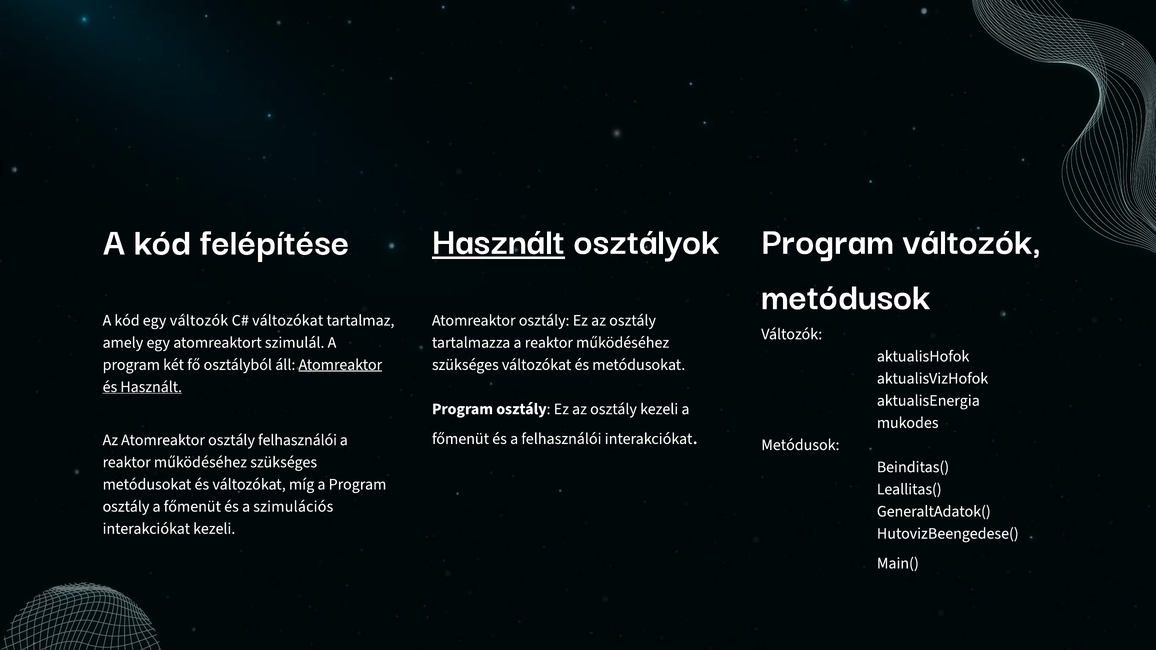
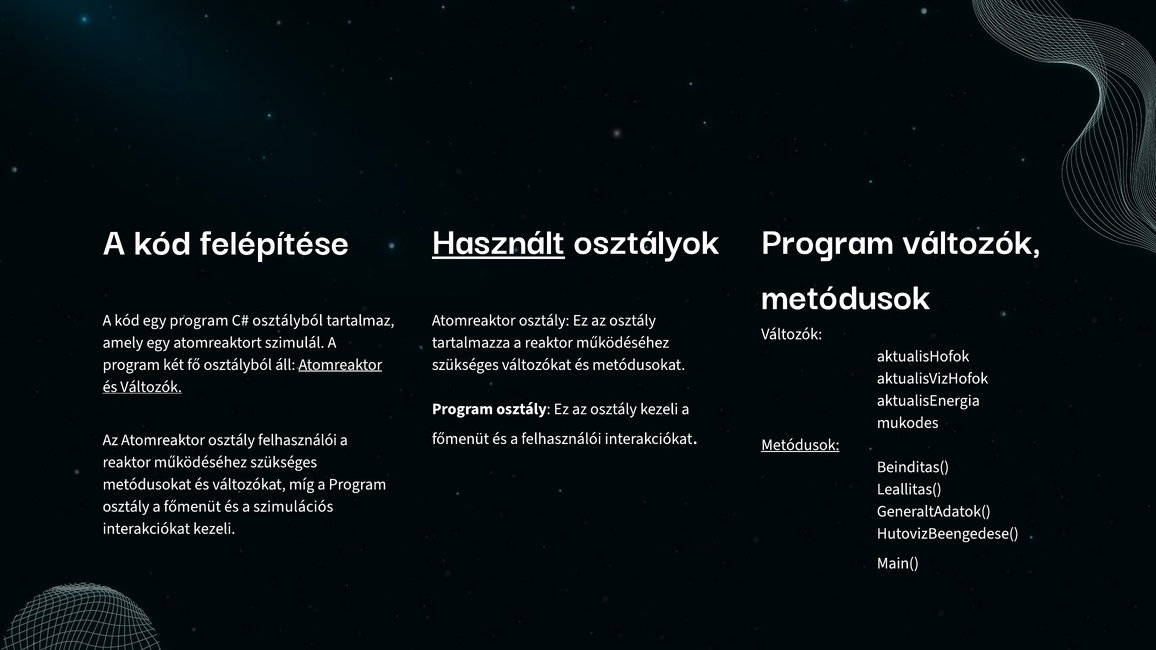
egy változók: változók -> program
változókat at (288, 320): változókat -> osztályból
és Használt: Használt -> Változók
Metódusok at (800, 445) underline: none -> present
